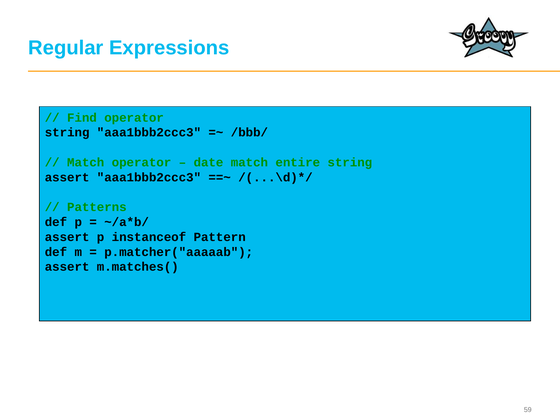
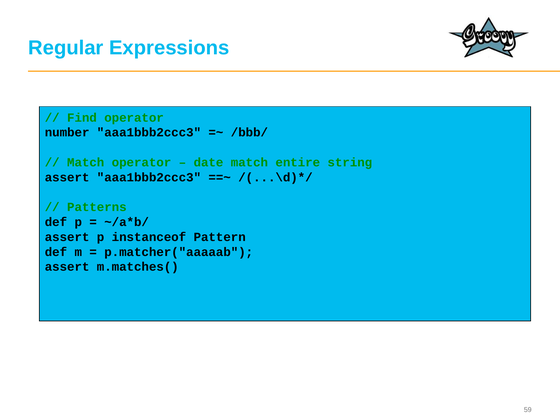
string at (67, 133): string -> number
